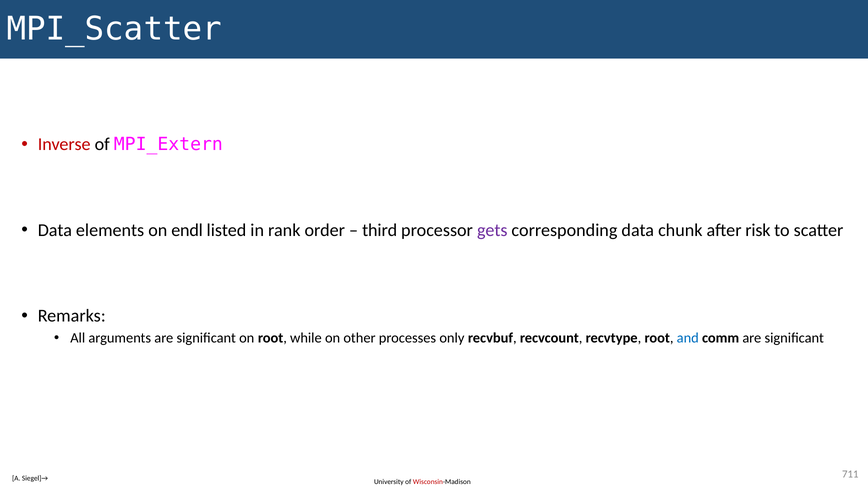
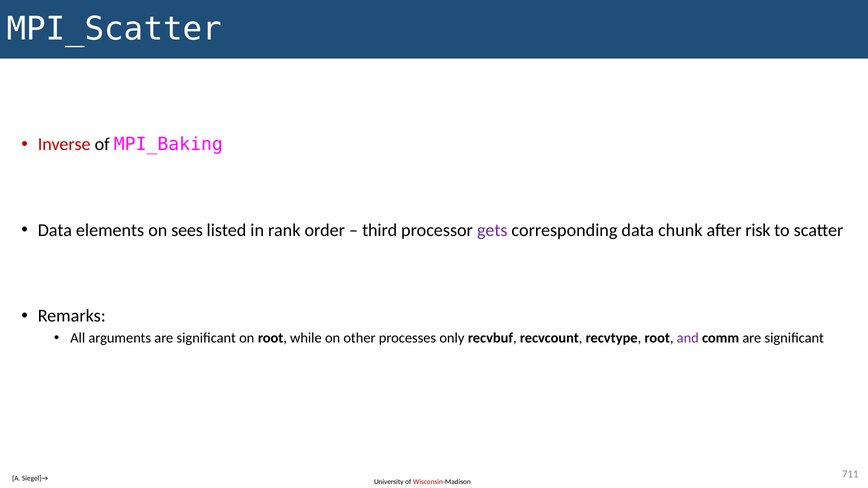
MPI_Extern: MPI_Extern -> MPI_Baking
endl: endl -> sees
and colour: blue -> purple
